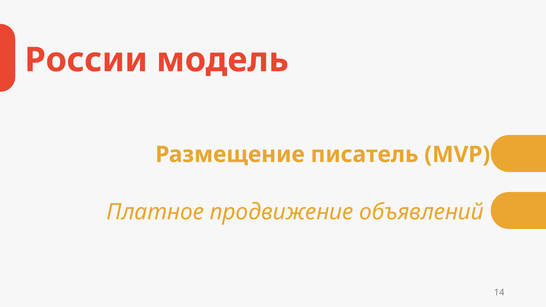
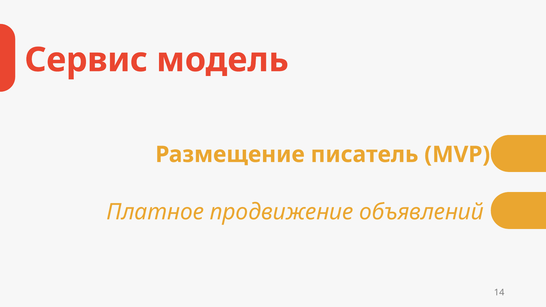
России: России -> Сервис
